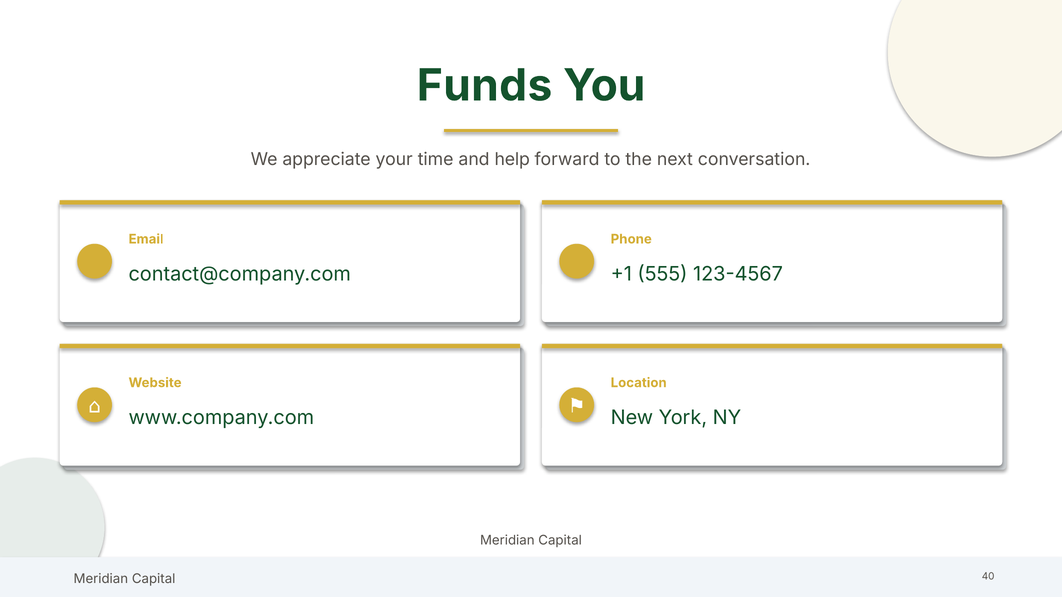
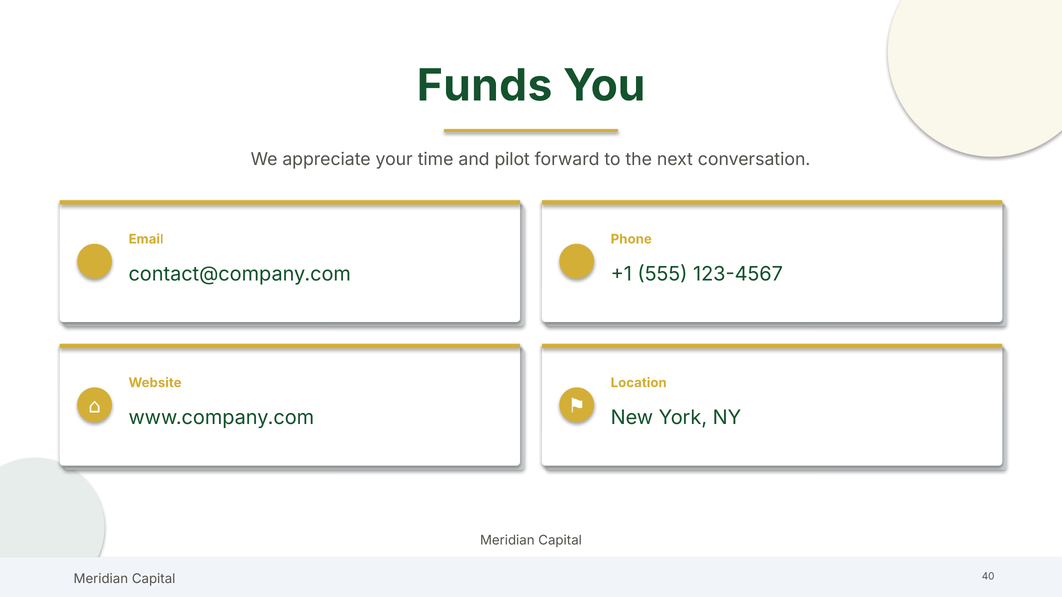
help: help -> pilot
